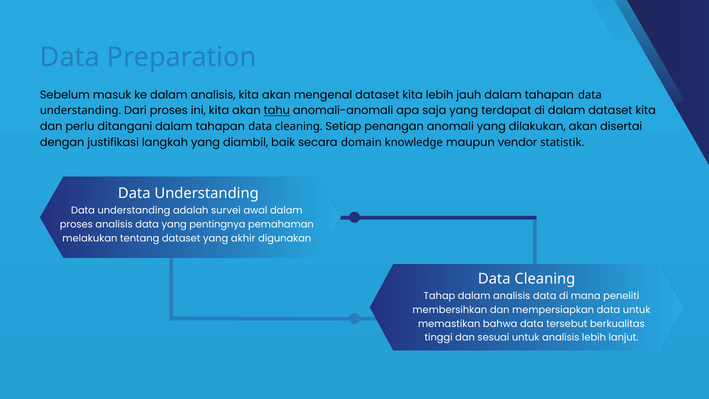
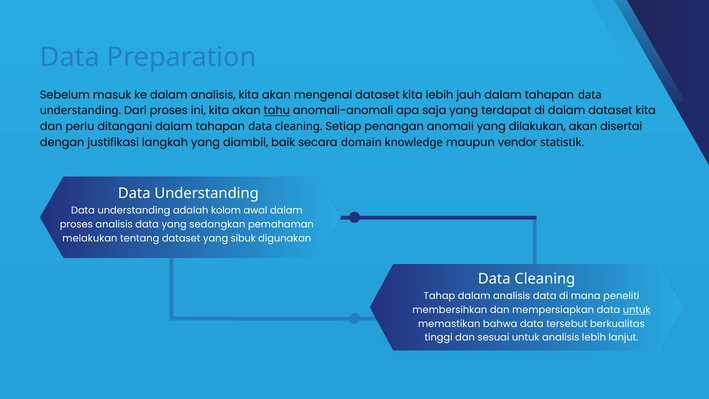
survei: survei -> kolom
pentingnya: pentingnya -> sedangkan
akhir: akhir -> sibuk
untuk at (637, 310) underline: none -> present
